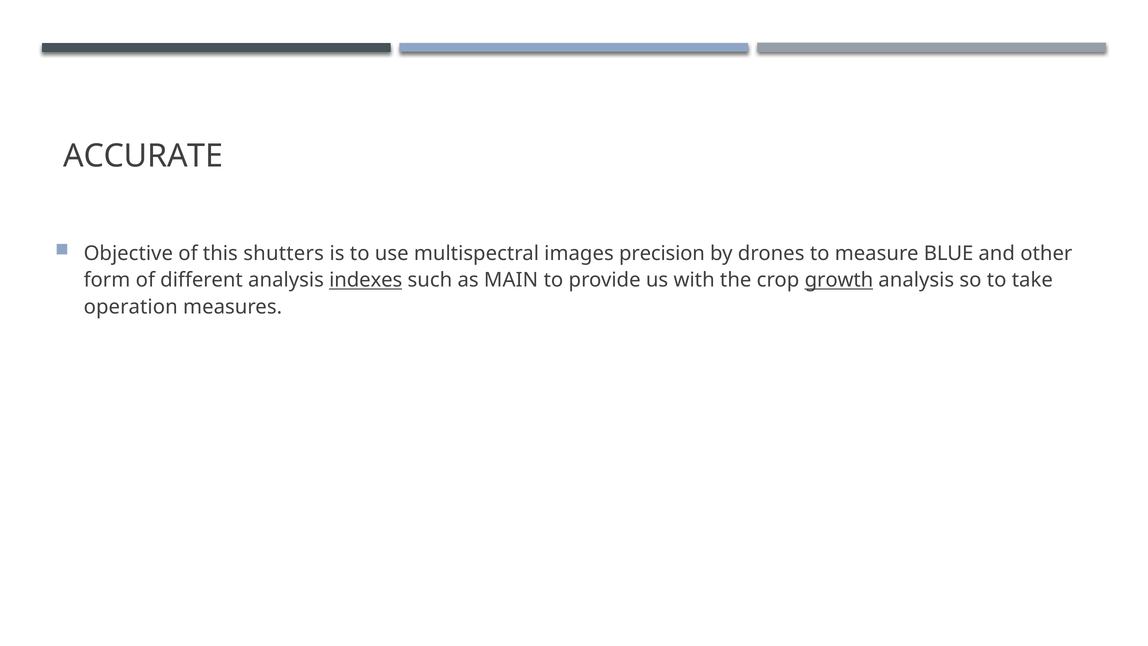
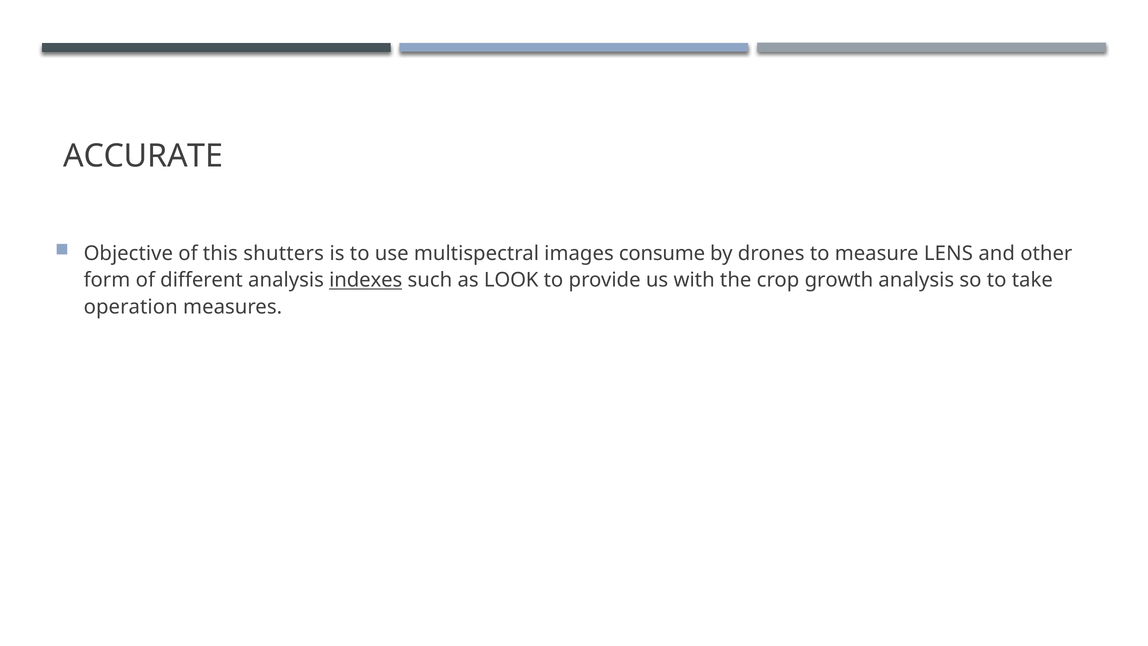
precision: precision -> consume
BLUE: BLUE -> LENS
MAIN: MAIN -> LOOK
growth underline: present -> none
